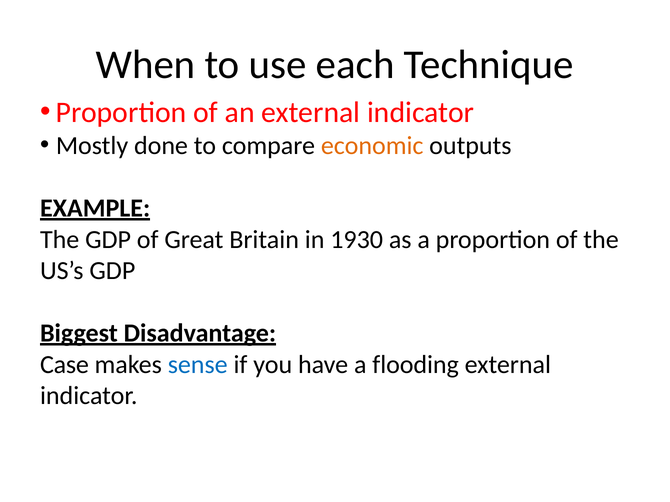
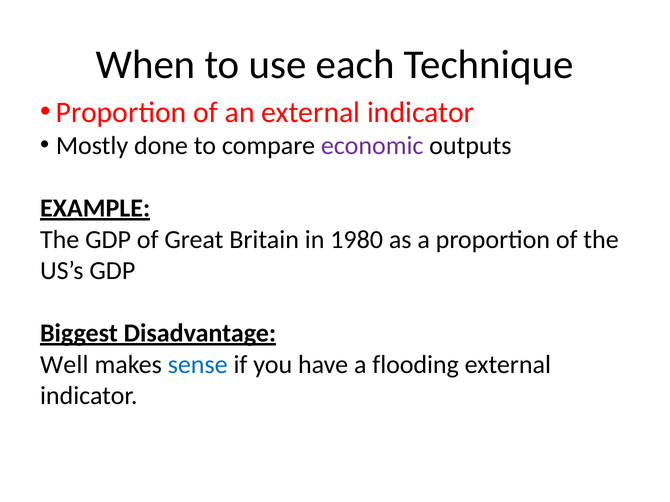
economic colour: orange -> purple
1930: 1930 -> 1980
Case: Case -> Well
